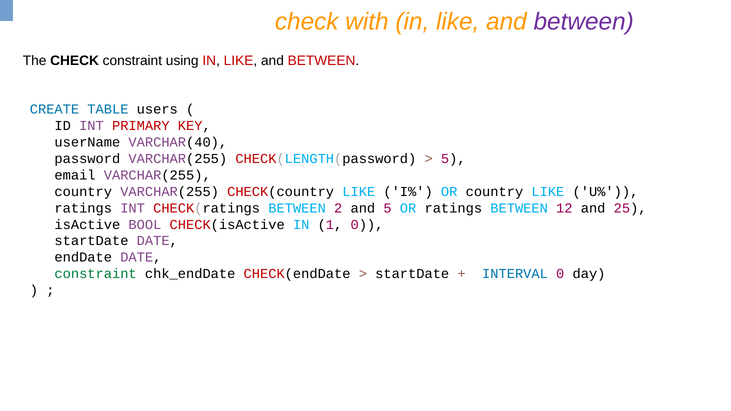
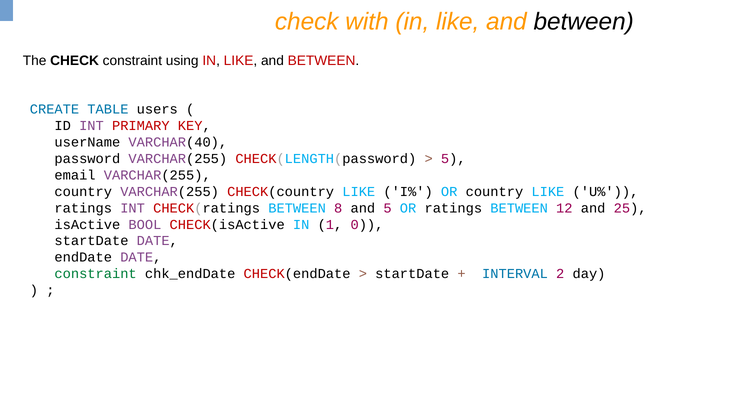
between at (584, 22) colour: purple -> black
2: 2 -> 8
INTERVAL 0: 0 -> 2
